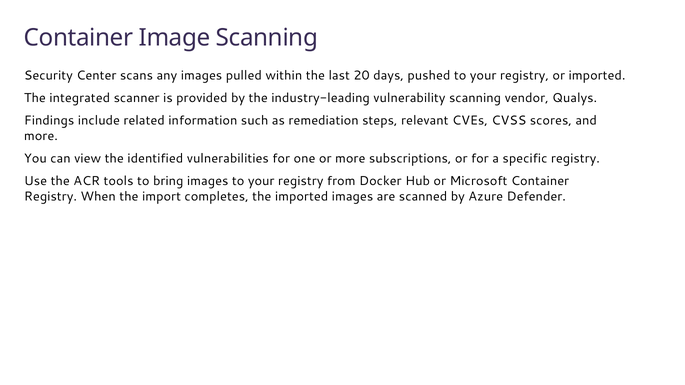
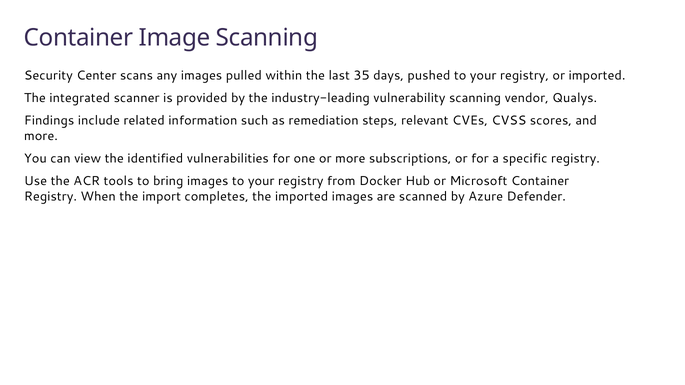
20: 20 -> 35
